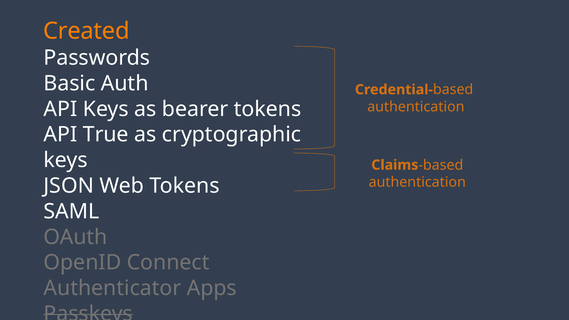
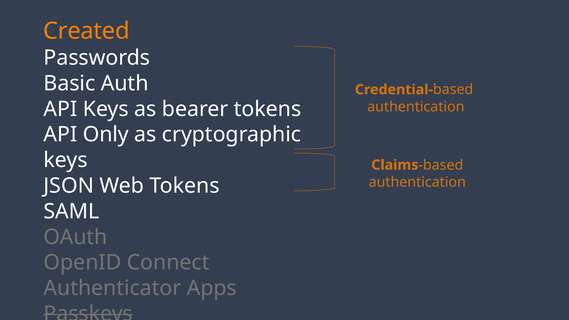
True: True -> Only
